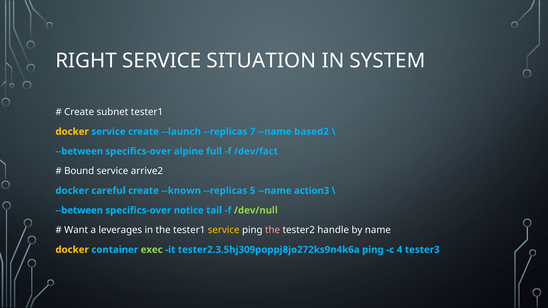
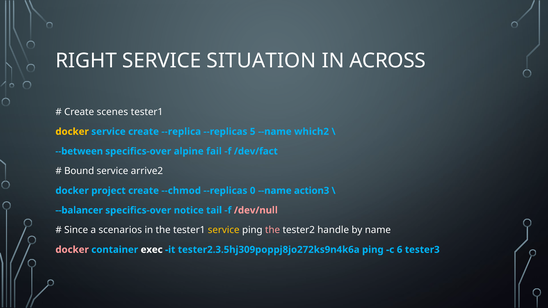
SYSTEM: SYSTEM -> ACROSS
subnet: subnet -> scenes
--launch: --launch -> --replica
7: 7 -> 5
based2: based2 -> which2
full: full -> fail
careful: careful -> project
--known: --known -> --chmod
5: 5 -> 0
--between at (79, 210): --between -> --balancer
/dev/null colour: light green -> pink
Want: Want -> Since
leverages: leverages -> scenarios
docker at (72, 250) colour: yellow -> pink
exec colour: light green -> white
4: 4 -> 6
